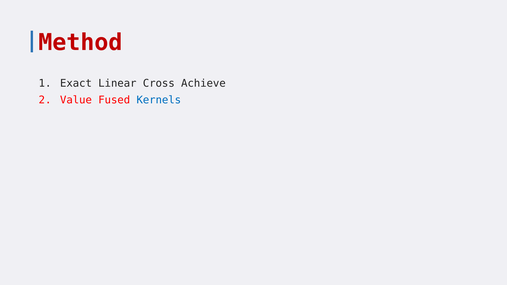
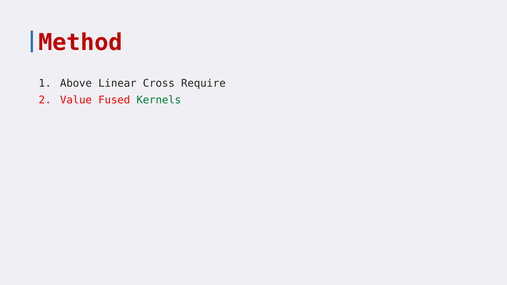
Exact: Exact -> Above
Achieve: Achieve -> Require
Kernels colour: blue -> green
